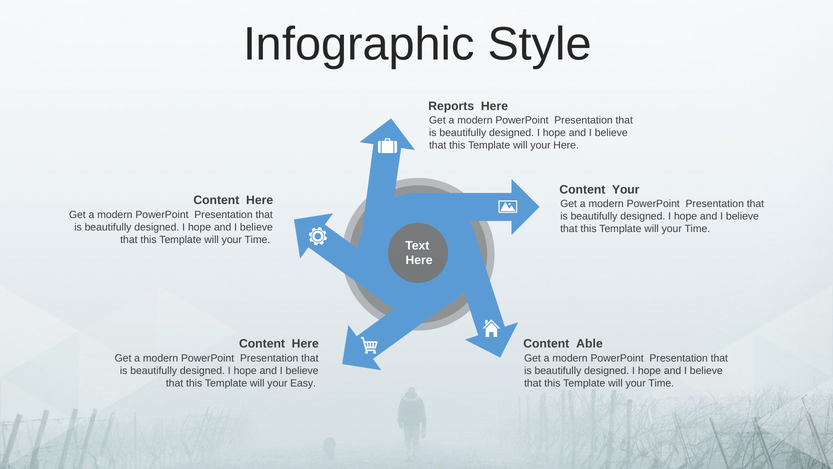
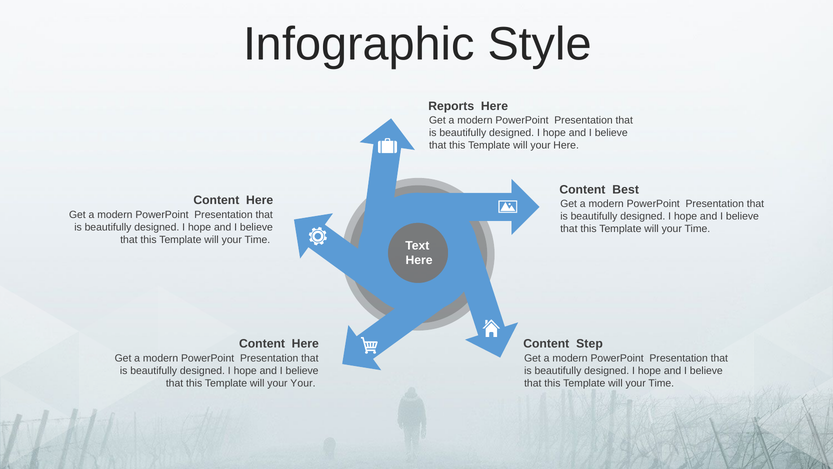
Content Your: Your -> Best
Able: Able -> Step
your Easy: Easy -> Your
